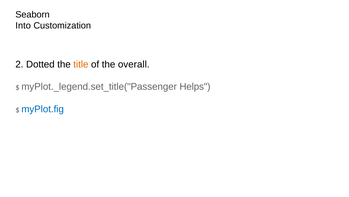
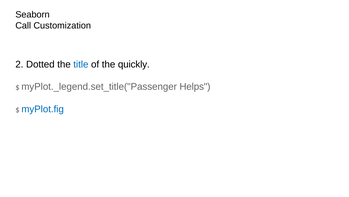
Into: Into -> Call
title colour: orange -> blue
overall: overall -> quickly
